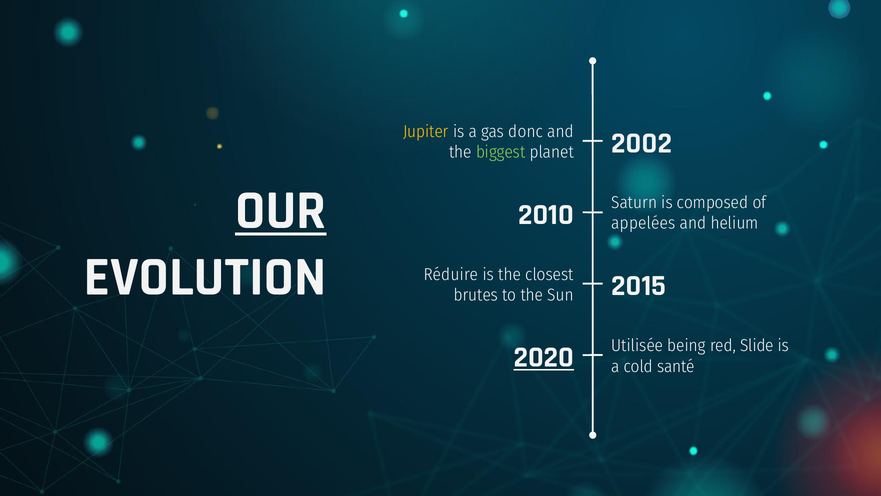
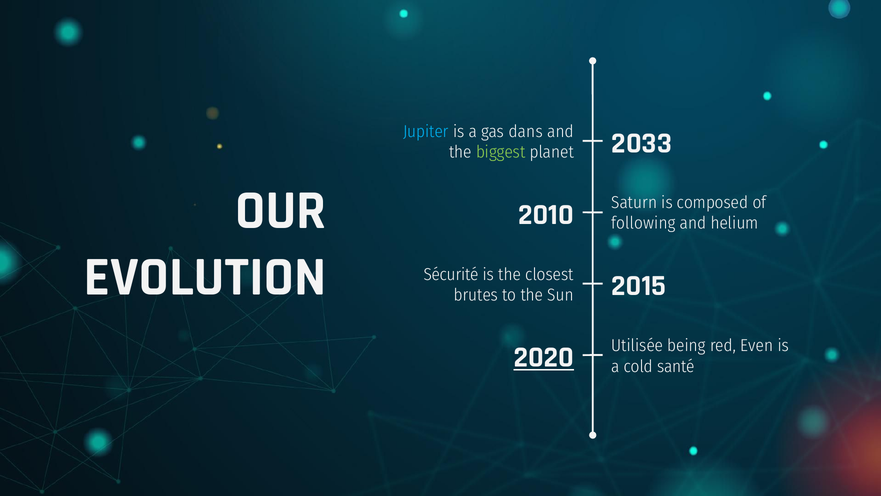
Jupiter colour: yellow -> light blue
donc: donc -> dans
2002: 2002 -> 2033
OUR underline: present -> none
appelées: appelées -> following
Réduire: Réduire -> Sécurité
Slide: Slide -> Even
